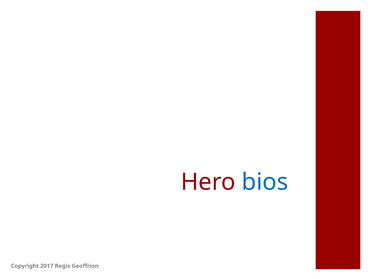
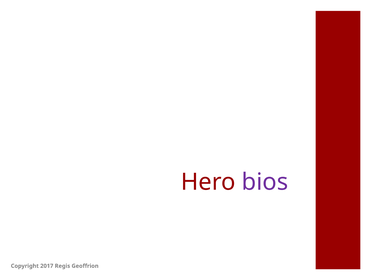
bios colour: blue -> purple
